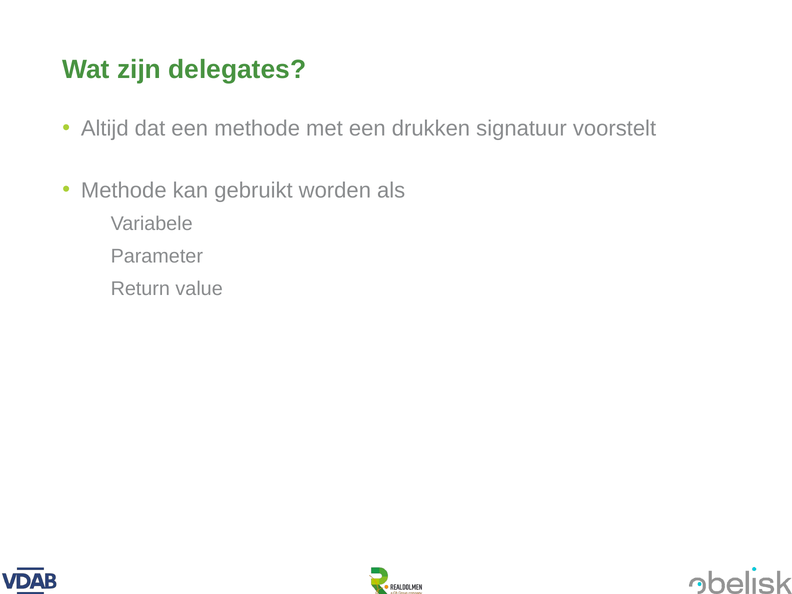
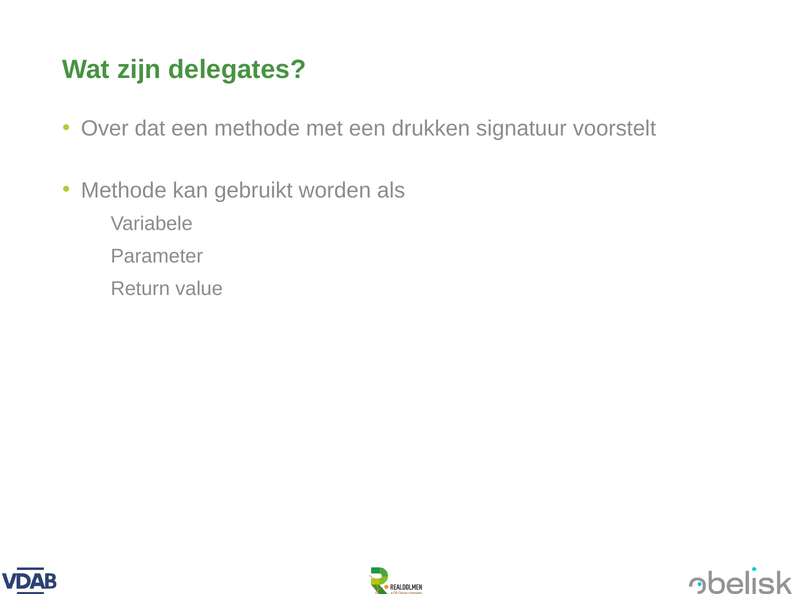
Altijd: Altijd -> Over
